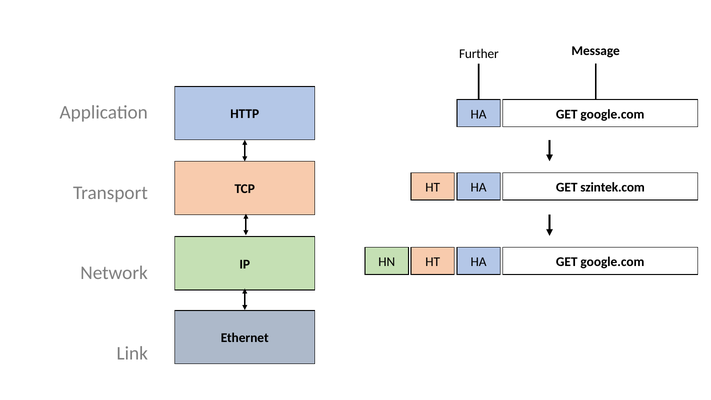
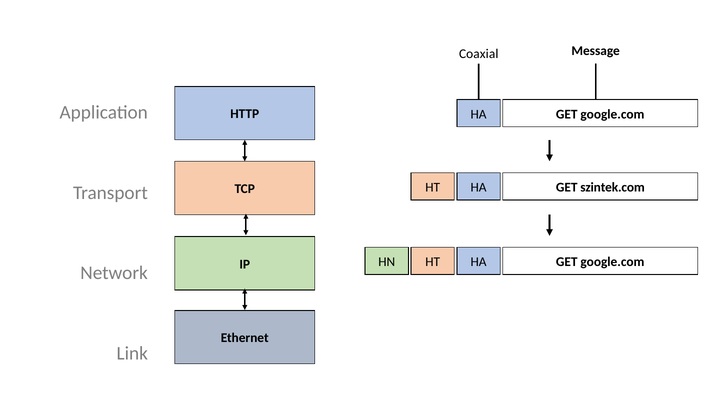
Further: Further -> Coaxial
